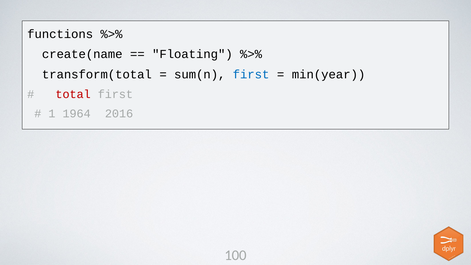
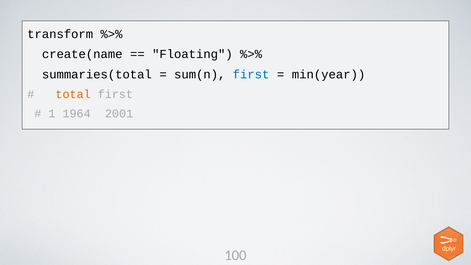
functions: functions -> transform
transform(total: transform(total -> summaries(total
total colour: red -> orange
2016: 2016 -> 2001
